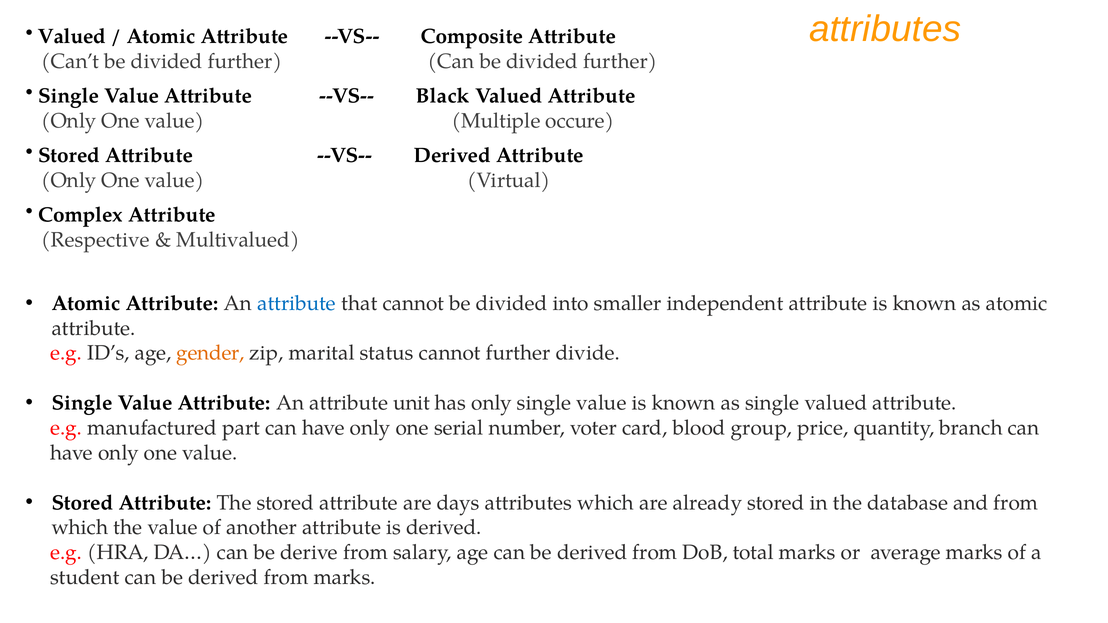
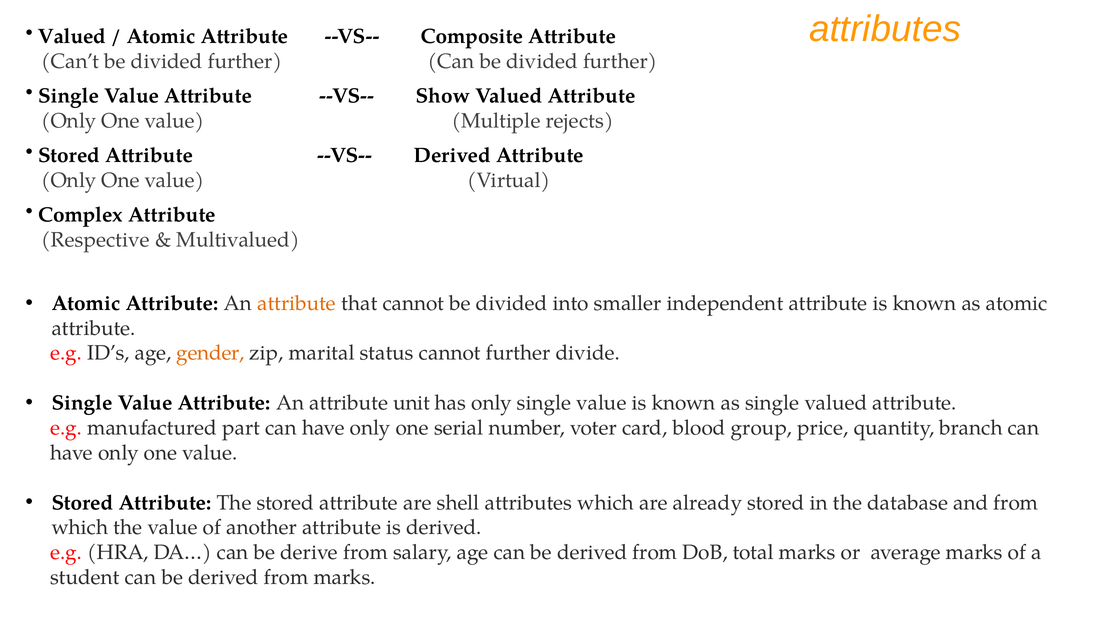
Black: Black -> Show
occure: occure -> rejects
attribute at (297, 303) colour: blue -> orange
days: days -> shell
